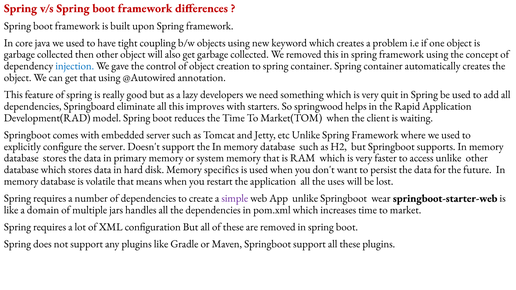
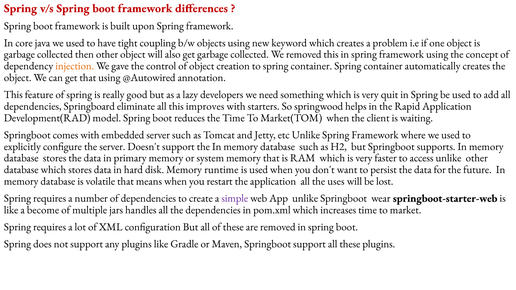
injection colour: blue -> orange
specifics: specifics -> runtime
domain: domain -> become
